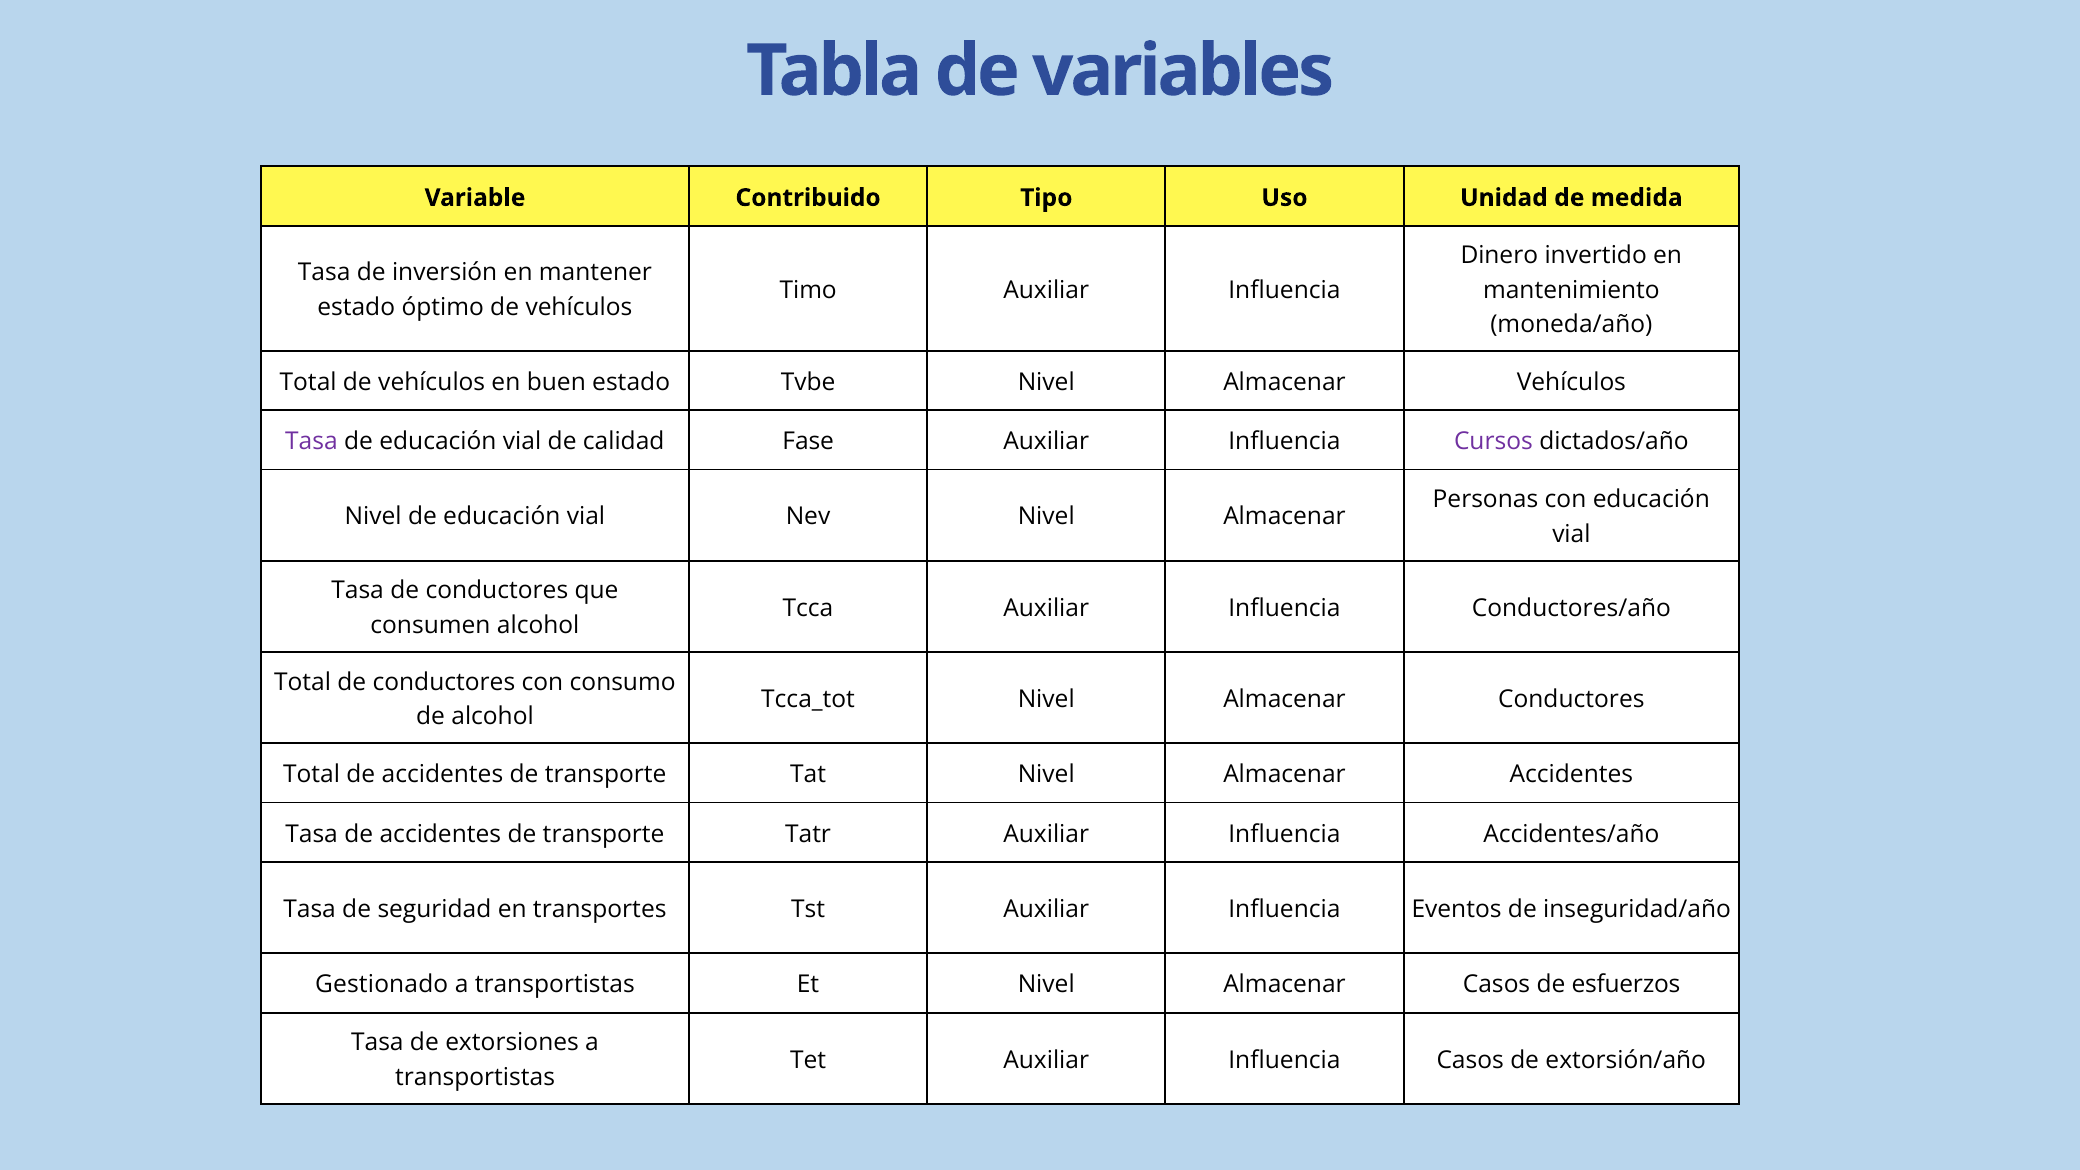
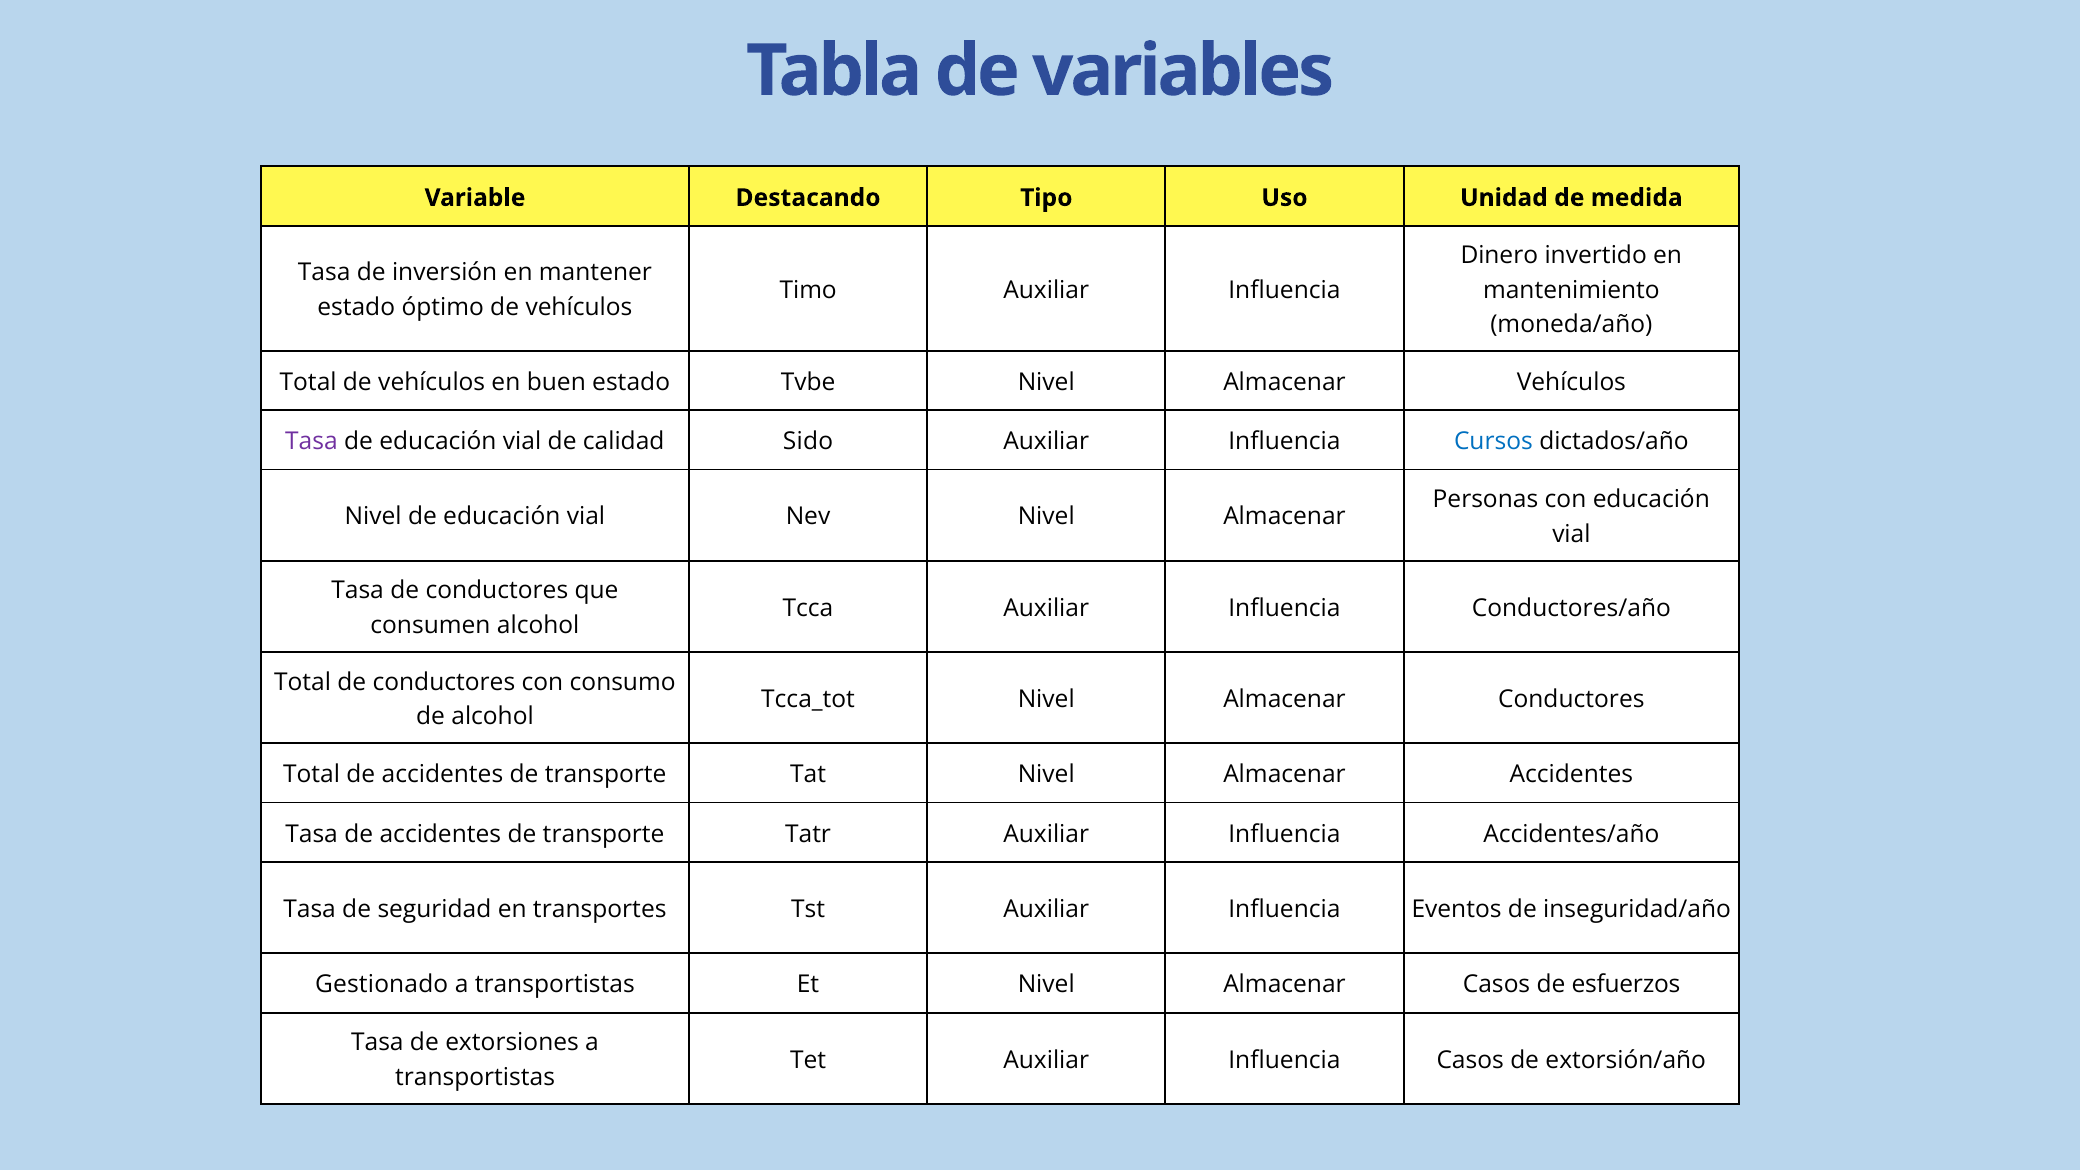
Contribuido: Contribuido -> Destacando
Fase: Fase -> Sido
Cursos colour: purple -> blue
